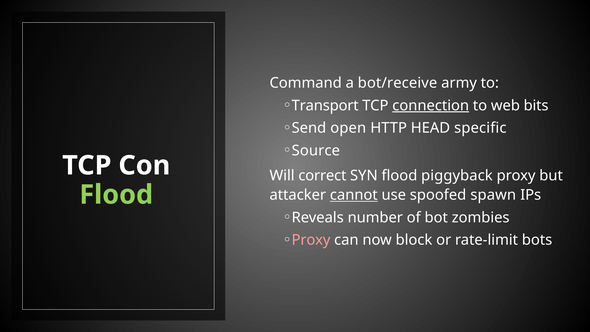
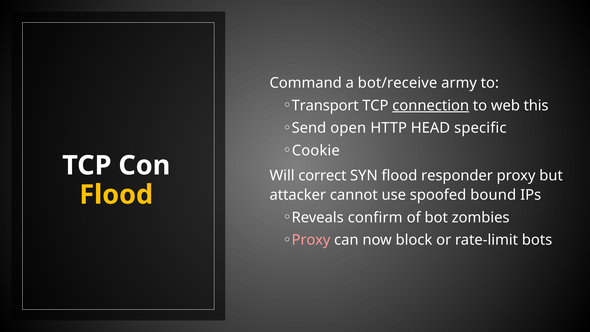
bits: bits -> this
Source: Source -> Cookie
piggyback: piggyback -> responder
Flood at (116, 195) colour: light green -> yellow
cannot underline: present -> none
spawn: spawn -> bound
number: number -> confirm
